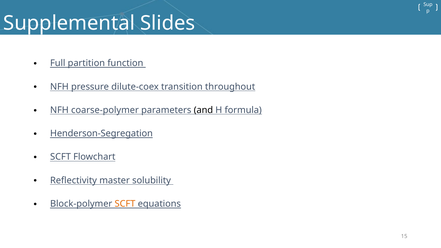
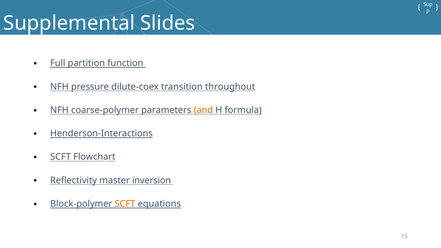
and colour: black -> orange
Henderson-Segregation: Henderson-Segregation -> Henderson-Interactions
solubility: solubility -> inversion
